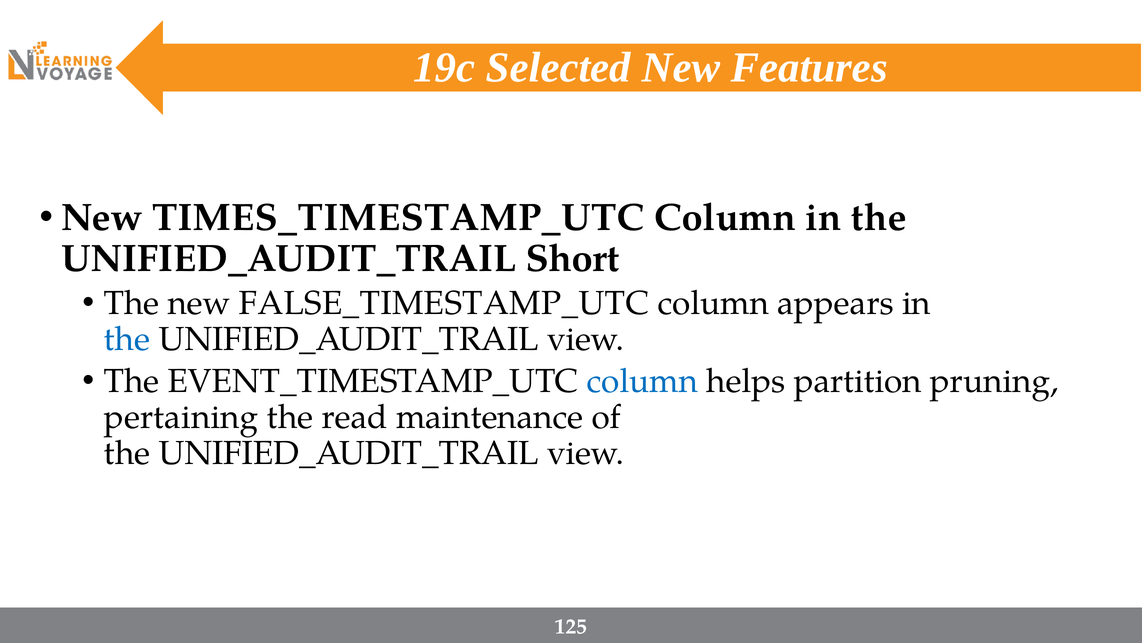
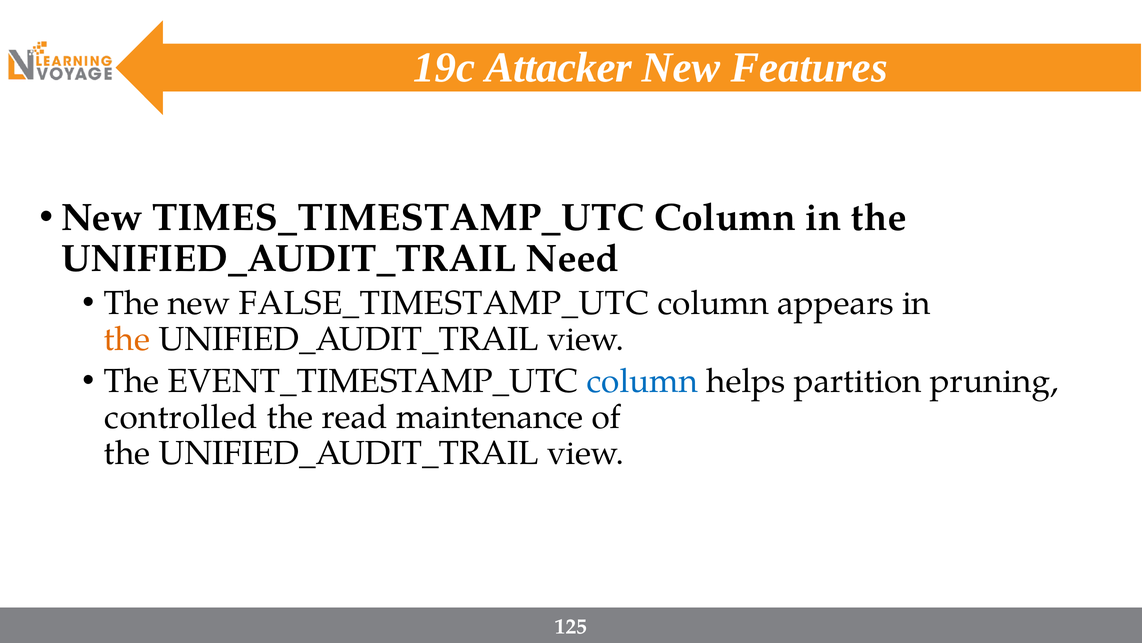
Selected: Selected -> Attacker
Short: Short -> Need
the at (127, 339) colour: blue -> orange
pertaining: pertaining -> controlled
